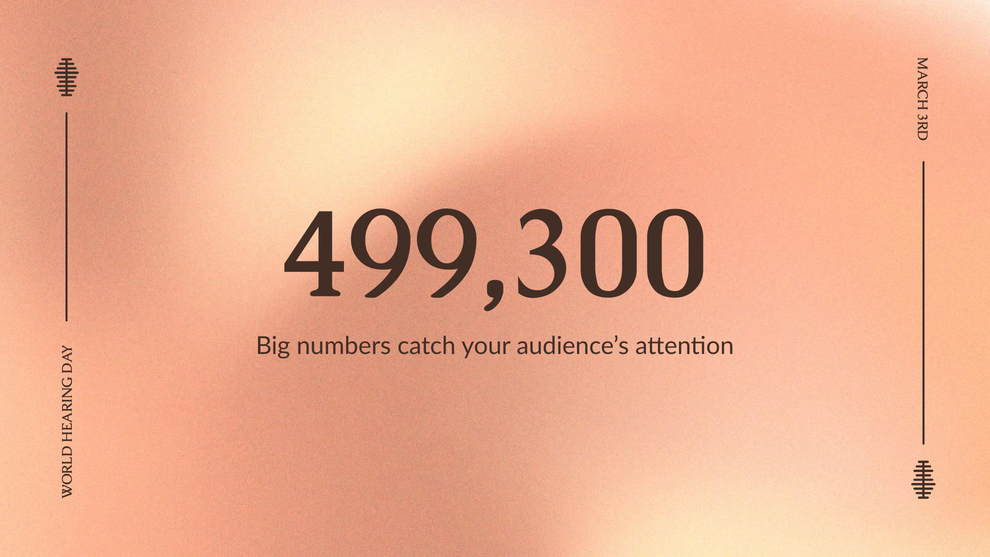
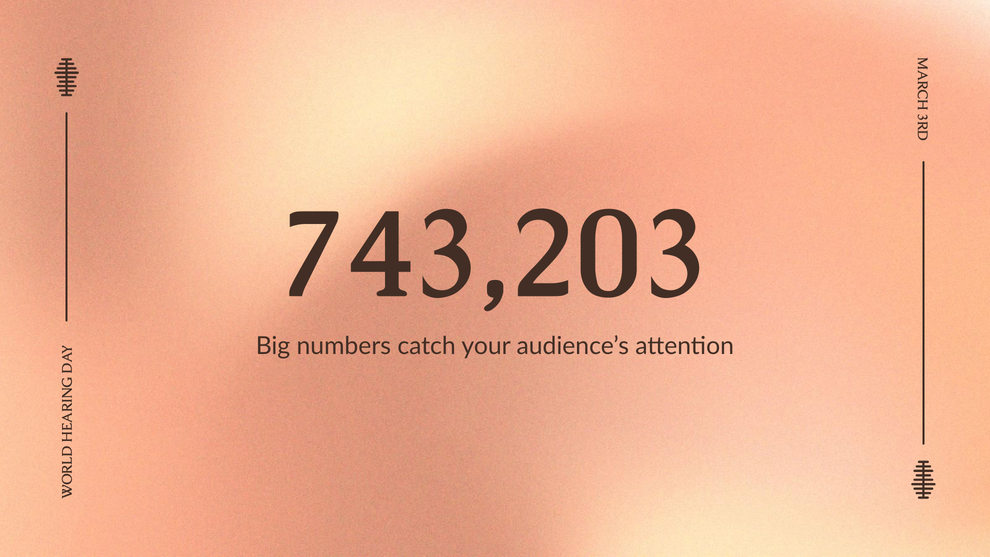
499,300: 499,300 -> 743,203
